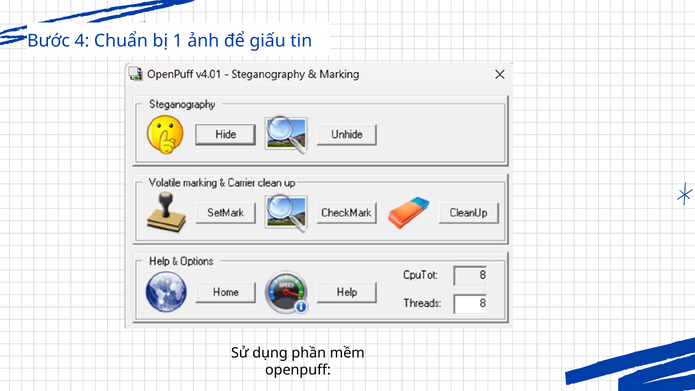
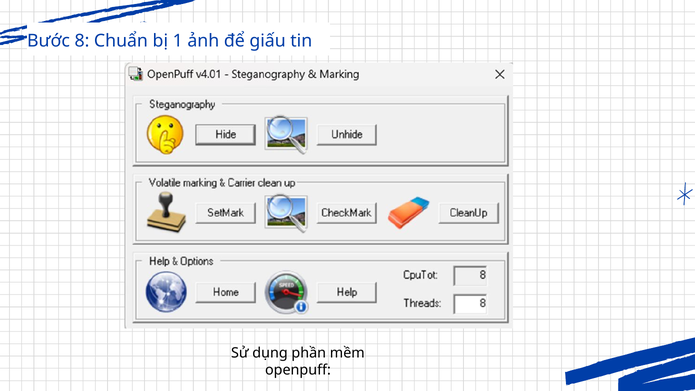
4: 4 -> 8
